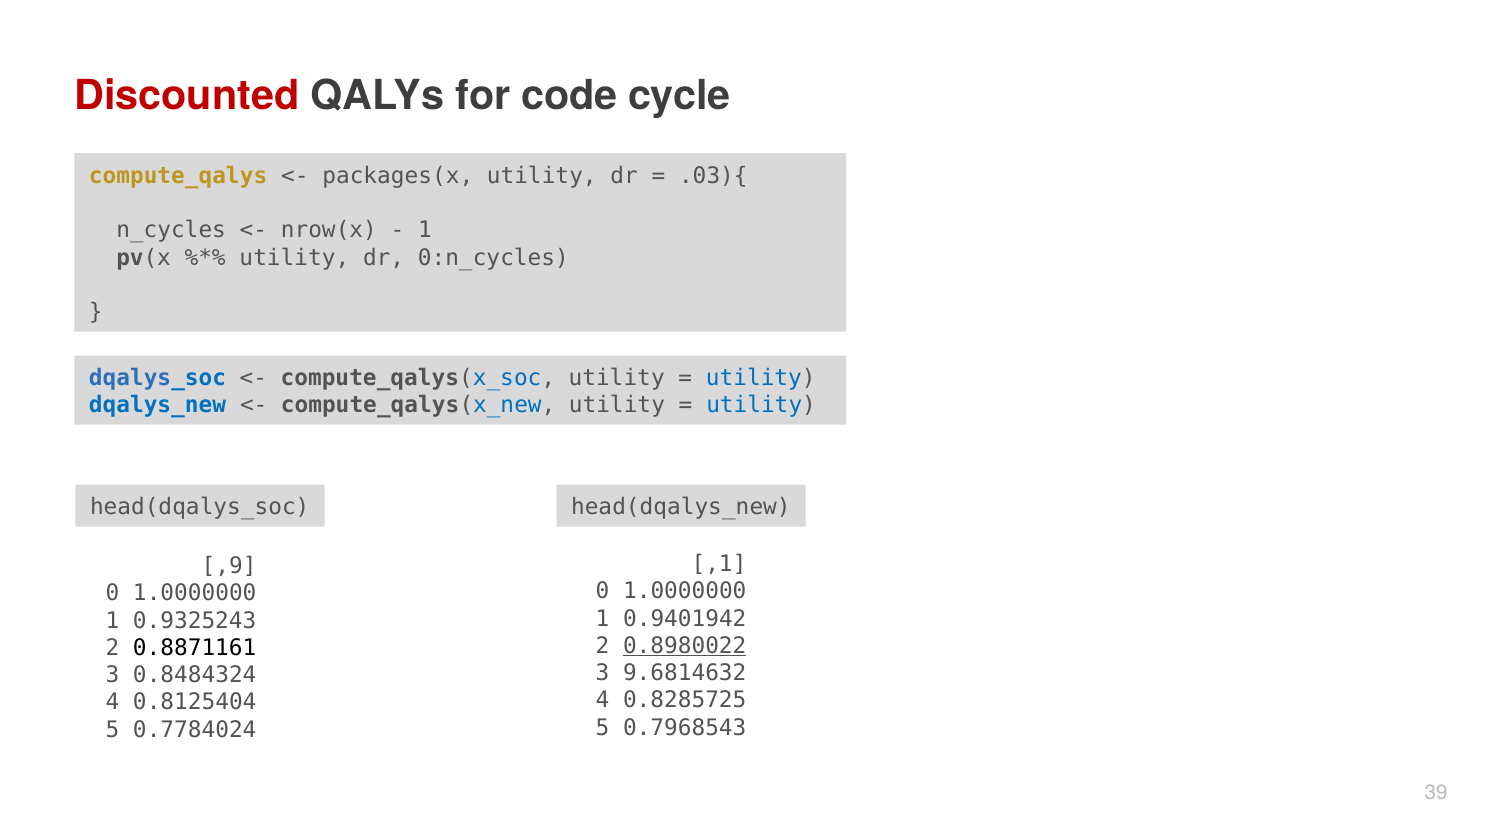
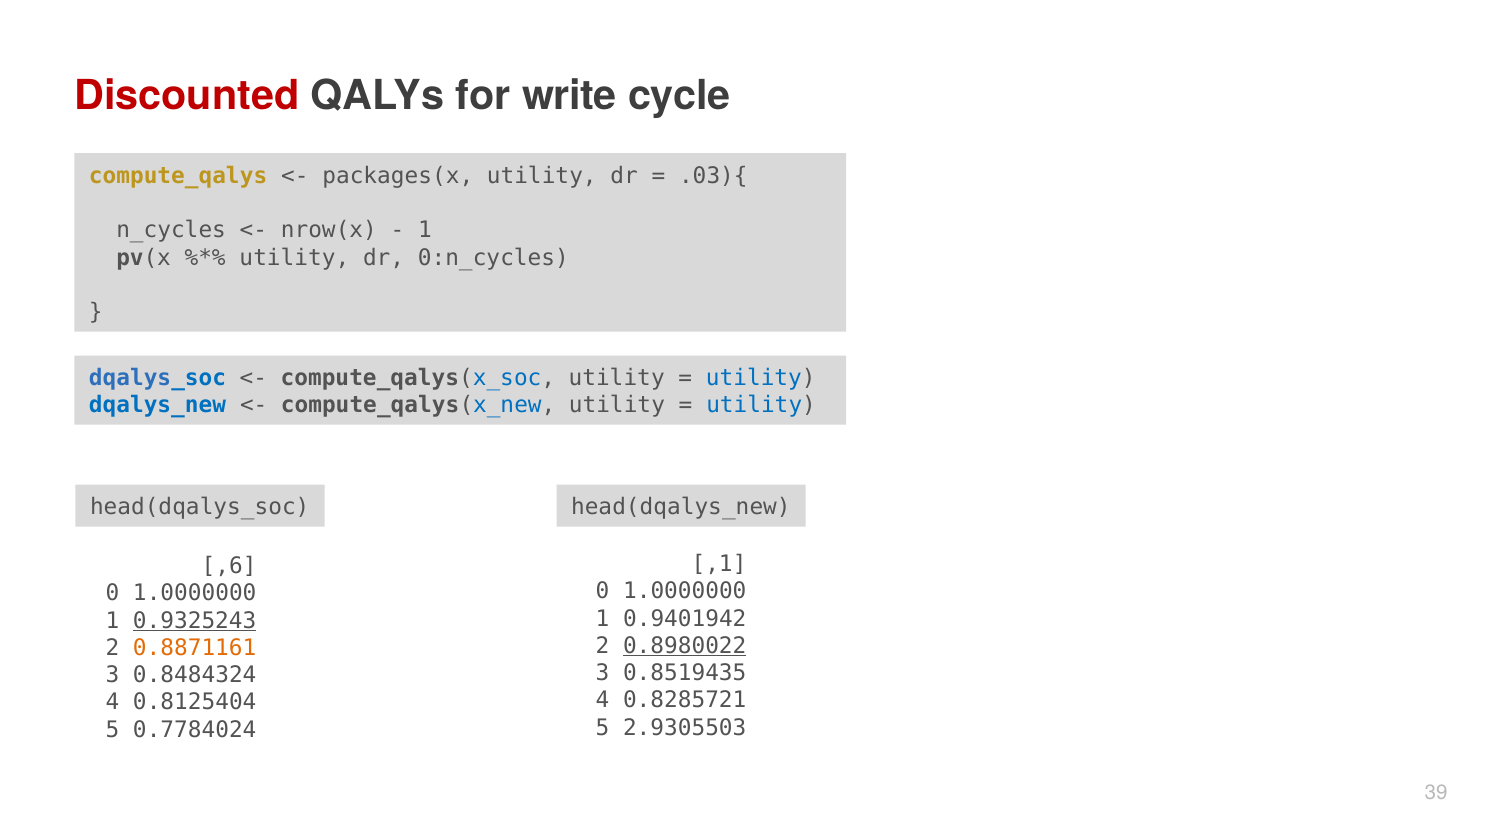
code: code -> write
,9: ,9 -> ,6
0.9325243 underline: none -> present
0.8871161 colour: black -> orange
9.6814632: 9.6814632 -> 0.8519435
0.8285725: 0.8285725 -> 0.8285721
0.7968543: 0.7968543 -> 2.9305503
